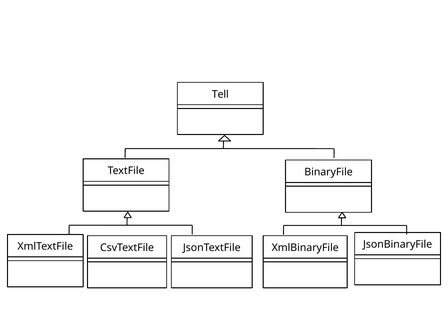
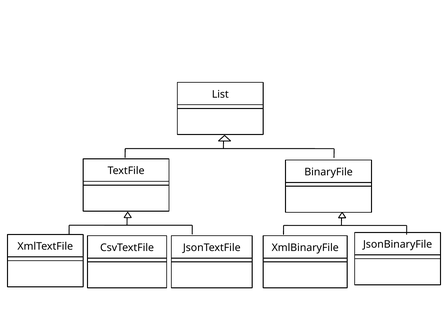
Tell: Tell -> List
